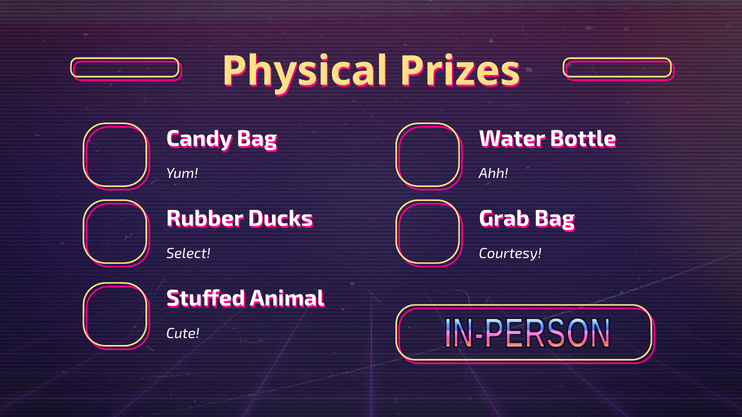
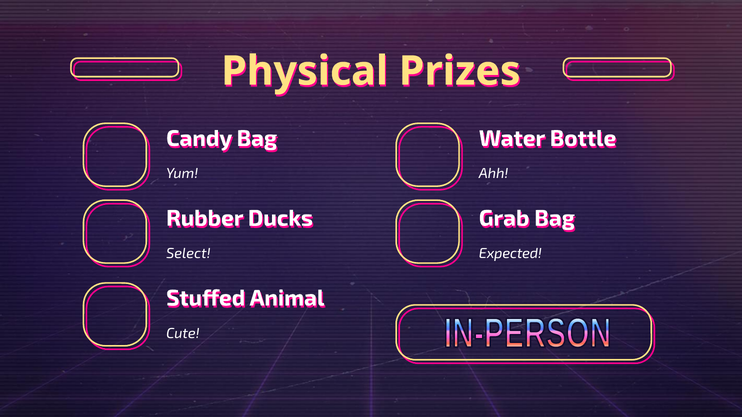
Courtesy: Courtesy -> Expected
